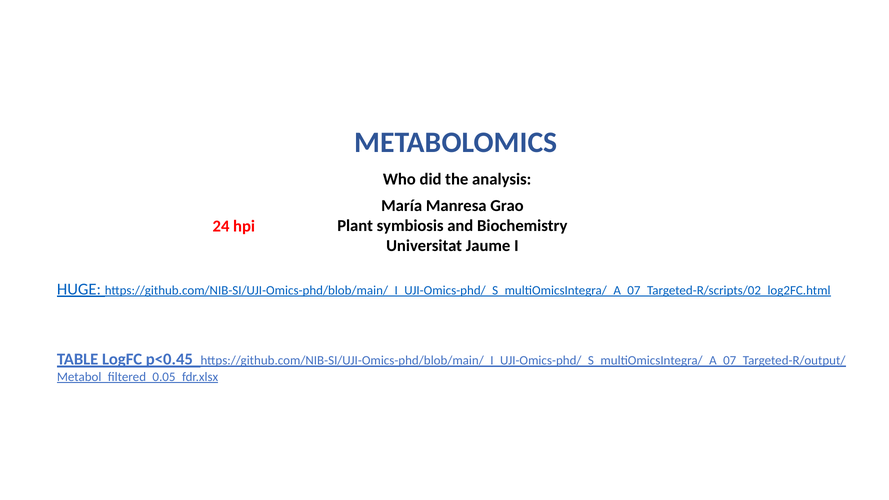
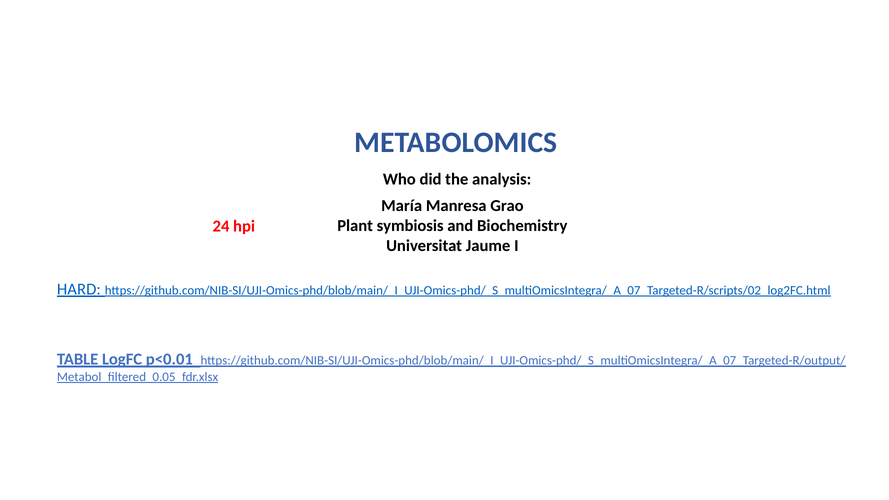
HUGE: HUGE -> HARD
p<0.45: p<0.45 -> p<0.01
